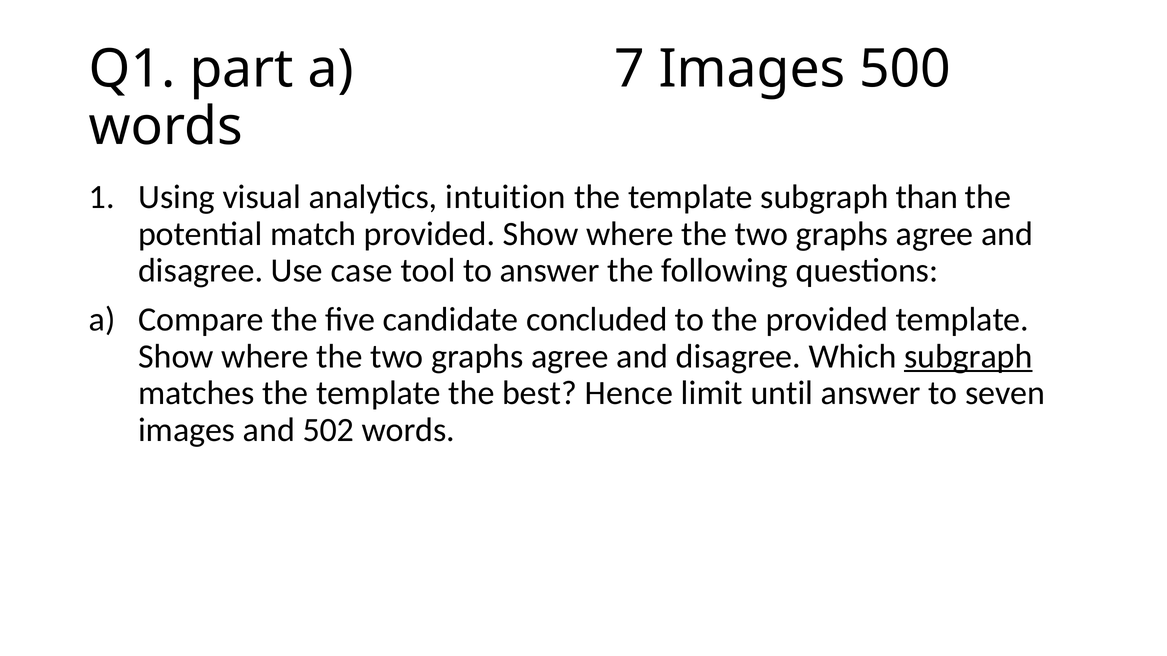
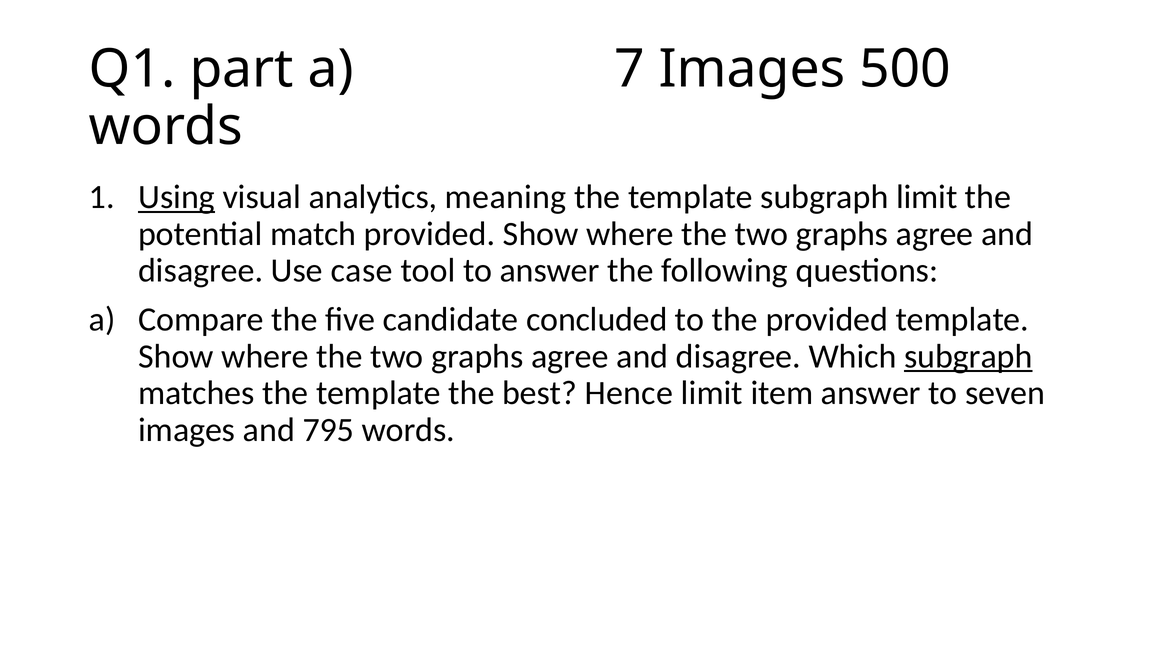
Using underline: none -> present
intuition: intuition -> meaning
subgraph than: than -> limit
until: until -> item
502: 502 -> 795
